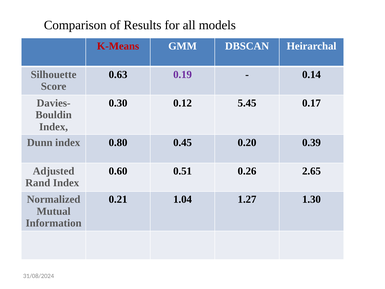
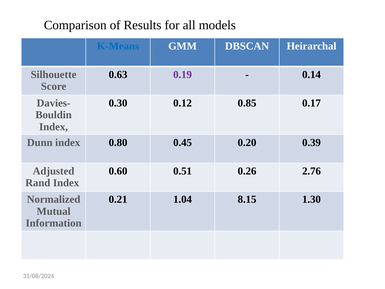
K-Means colour: red -> blue
5.45: 5.45 -> 0.85
2.65: 2.65 -> 2.76
1.27: 1.27 -> 8.15
